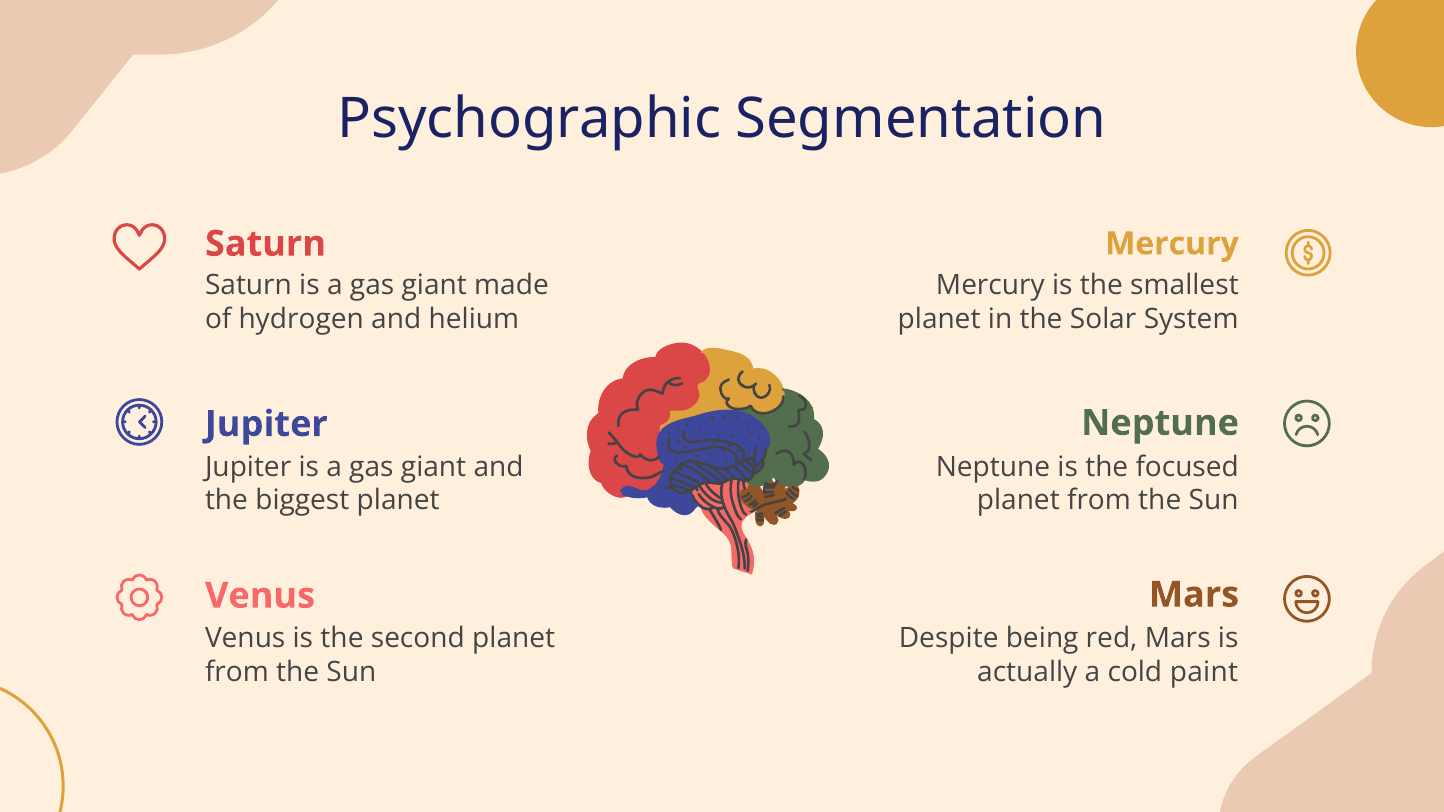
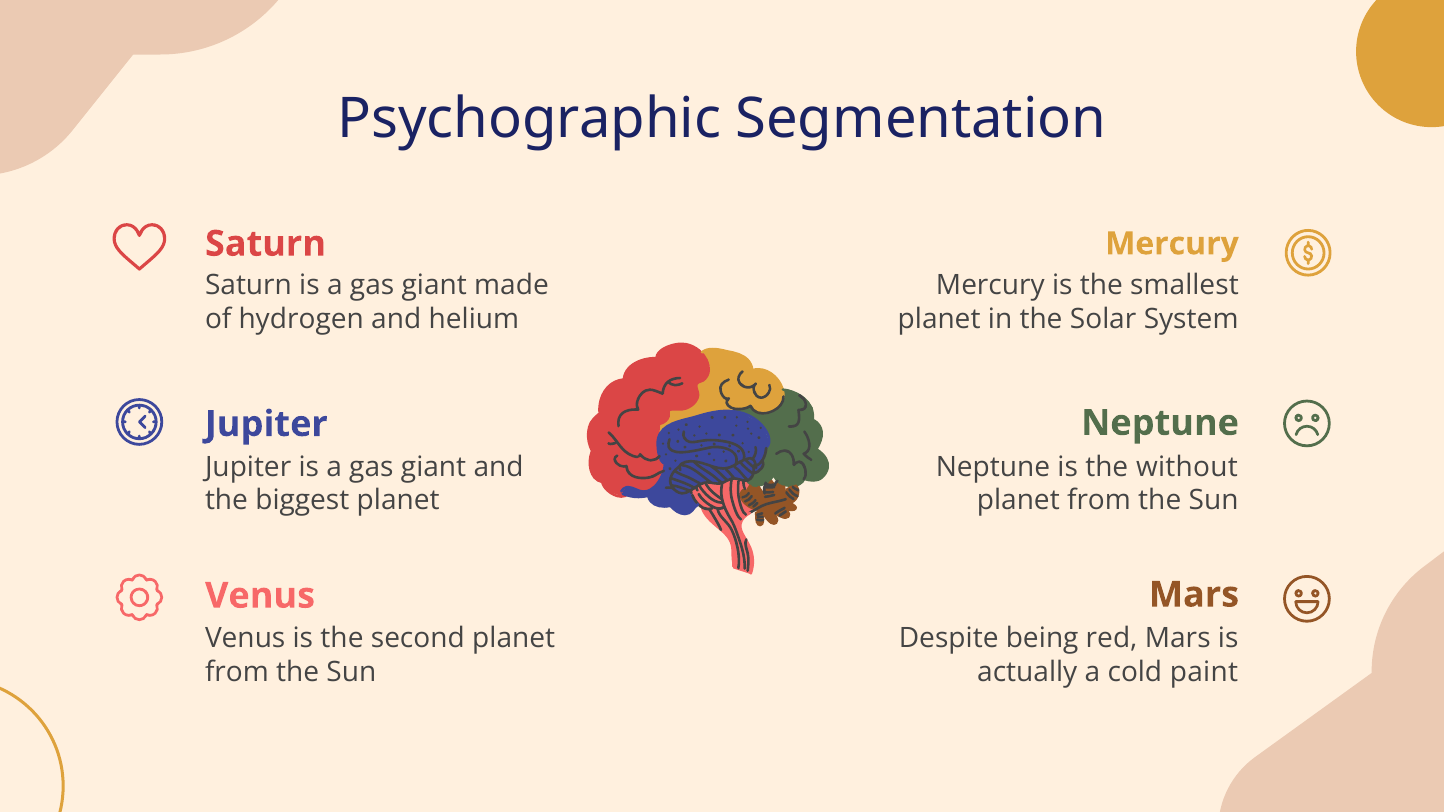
focused: focused -> without
